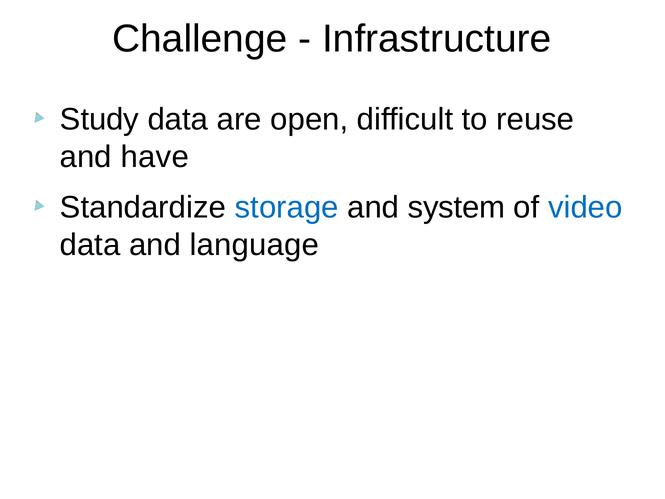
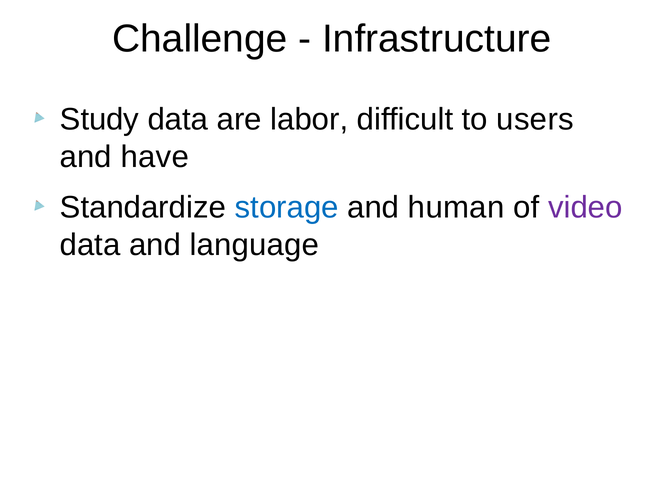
open: open -> labor
reuse: reuse -> users
system: system -> human
video colour: blue -> purple
